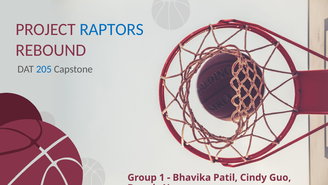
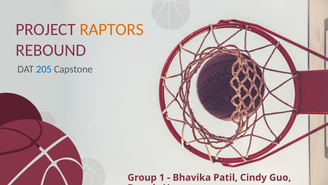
RAPTORS colour: blue -> orange
